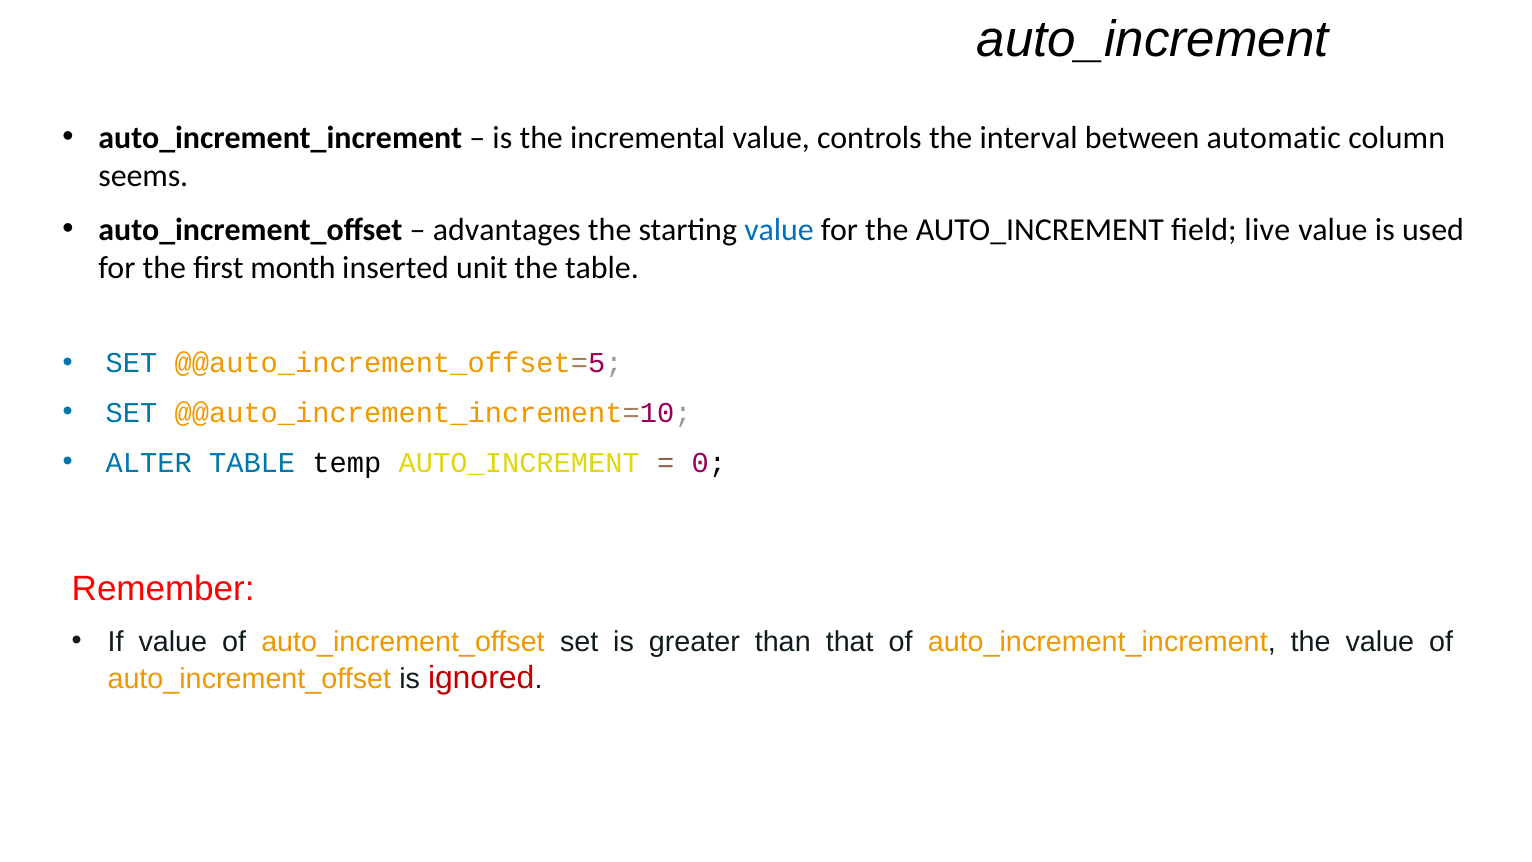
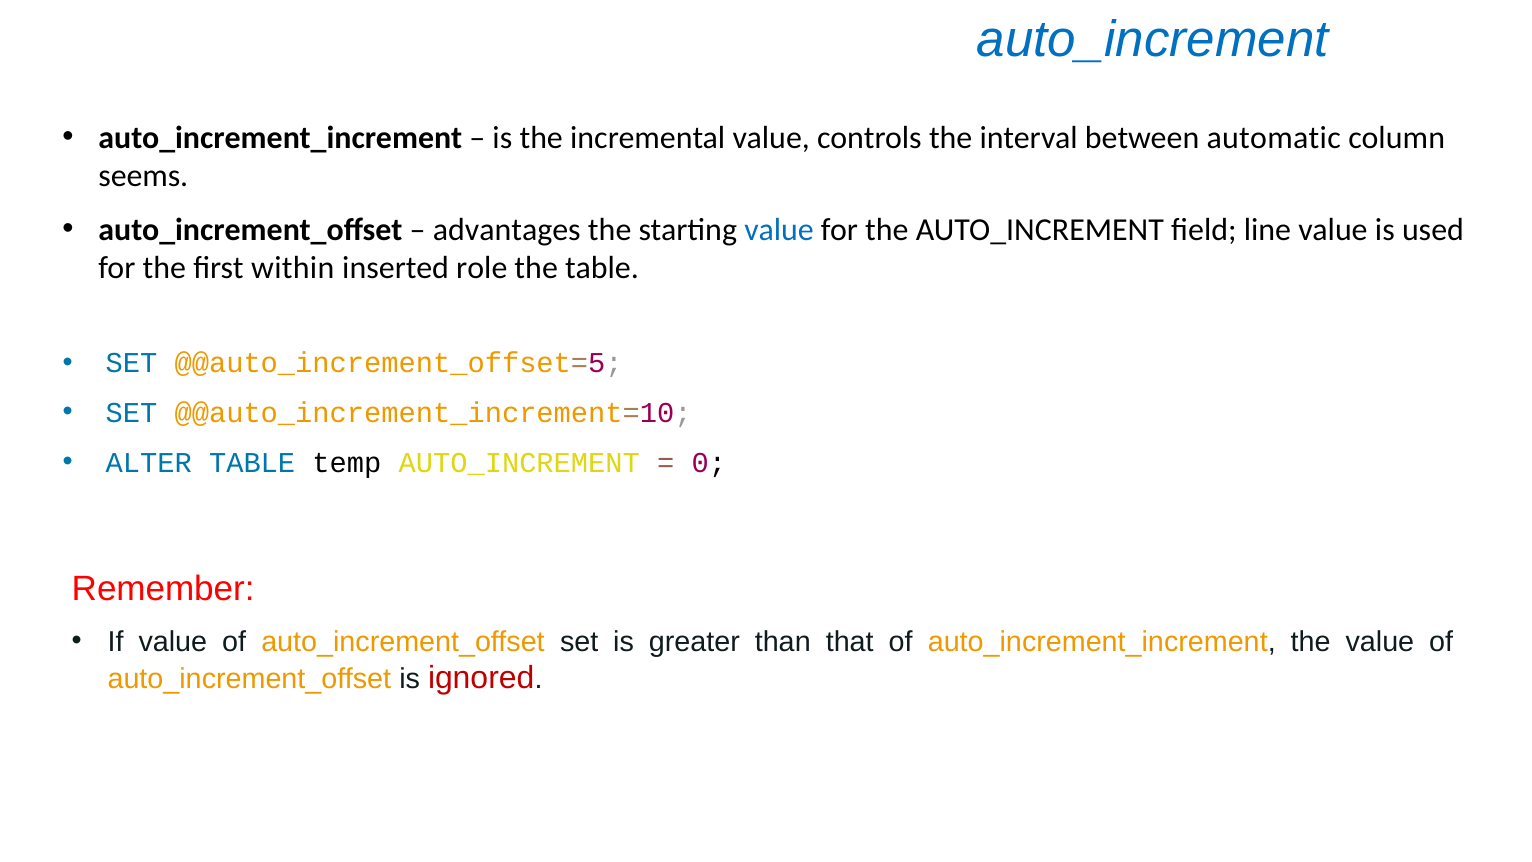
auto_increment at (1153, 40) colour: black -> blue
live: live -> line
month: month -> within
unit: unit -> role
